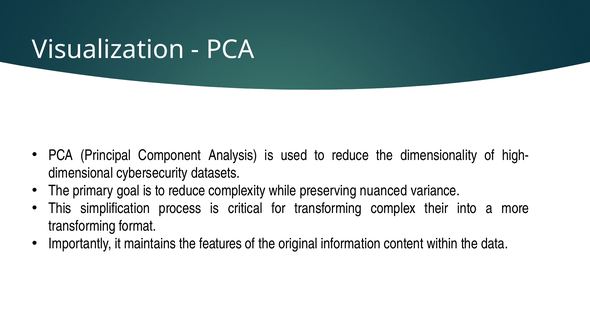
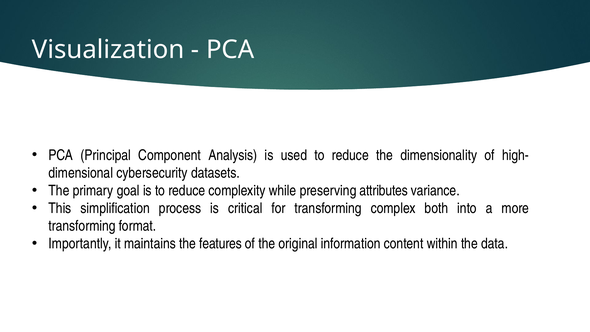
nuanced: nuanced -> attributes
their: their -> both
